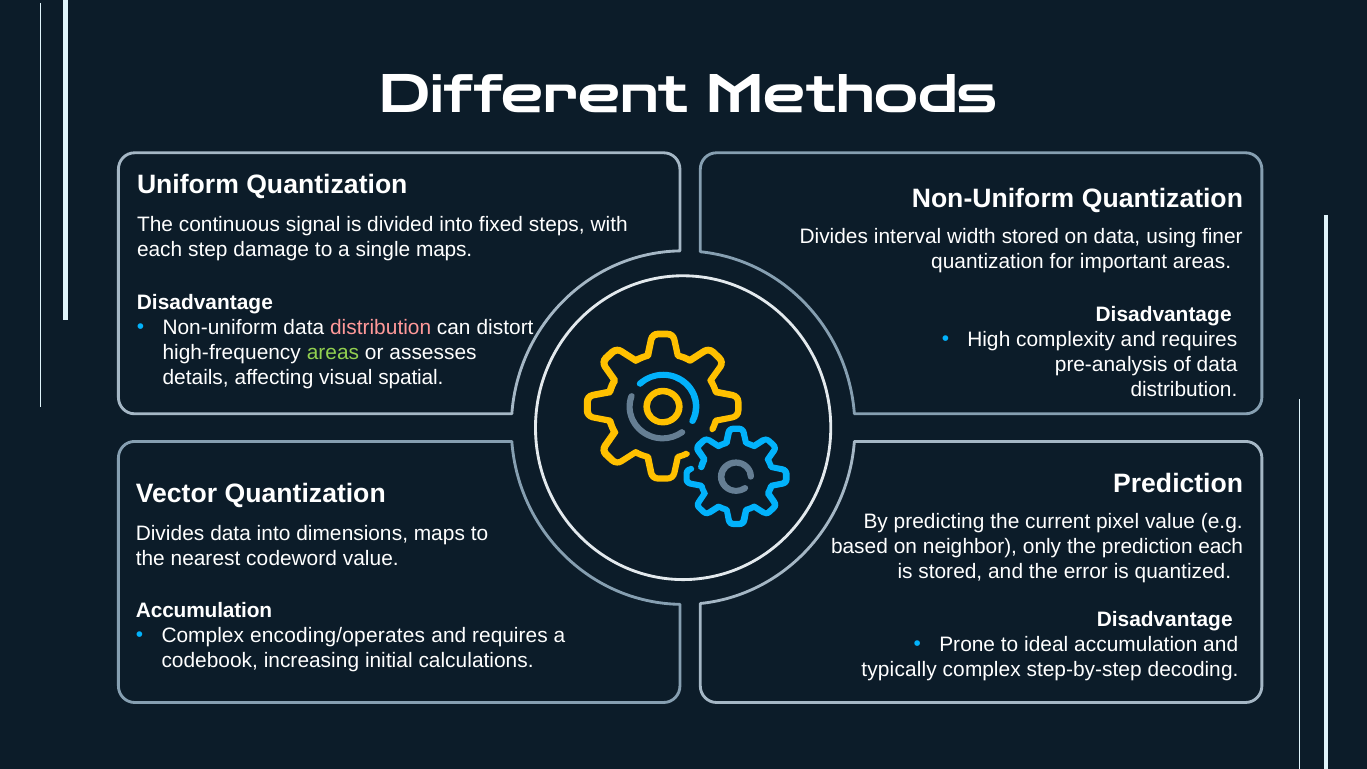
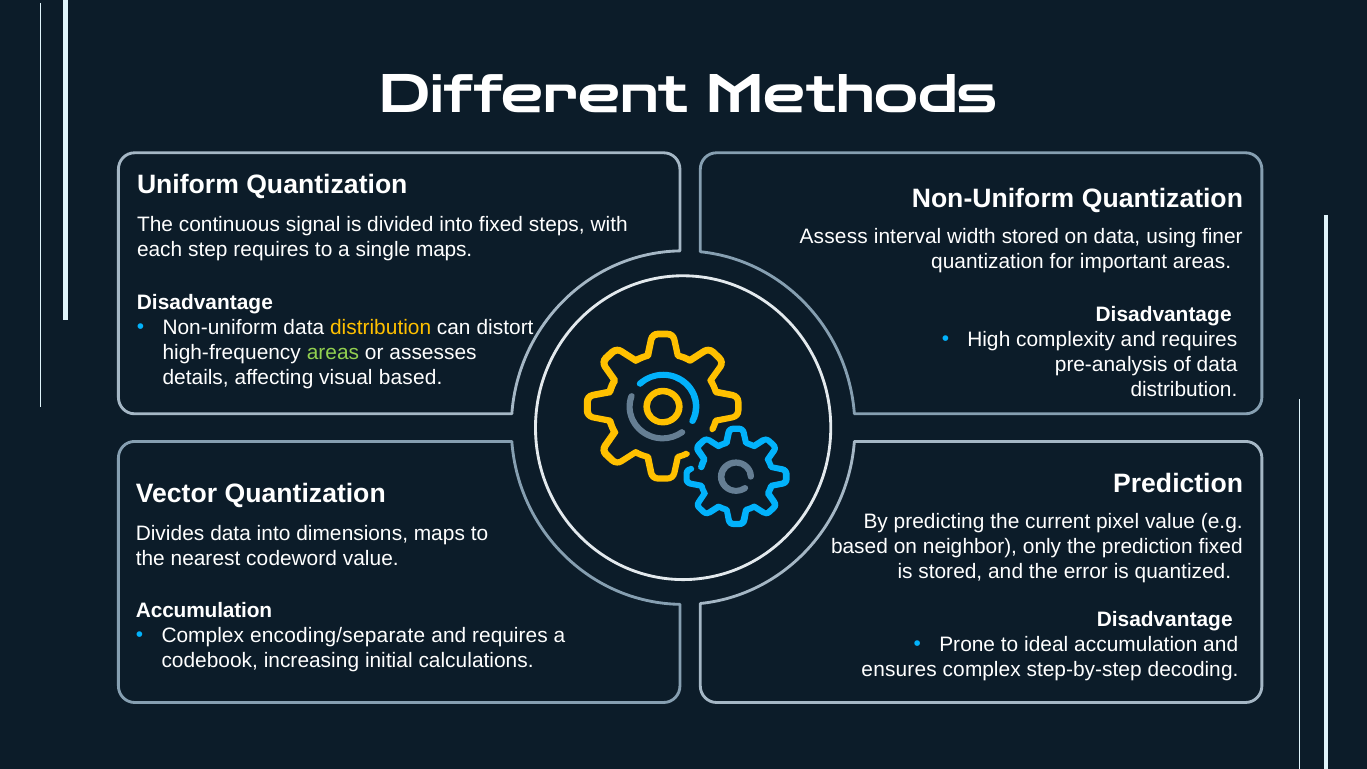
Divides at (834, 236): Divides -> Assess
step damage: damage -> requires
distribution at (381, 328) colour: pink -> yellow
visual spatial: spatial -> based
prediction each: each -> fixed
encoding/operates: encoding/operates -> encoding/separate
typically: typically -> ensures
